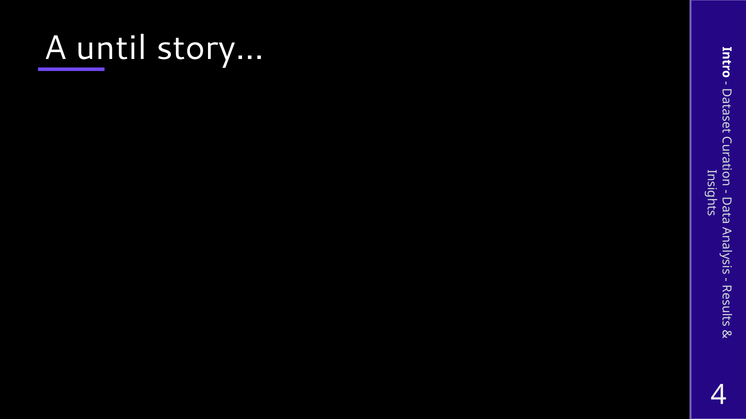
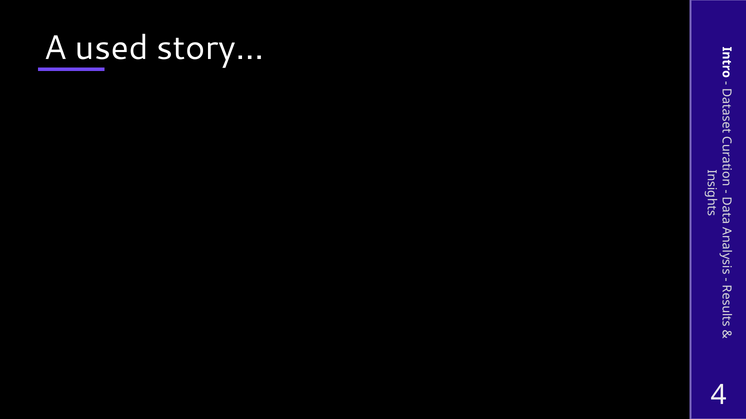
until: until -> used
